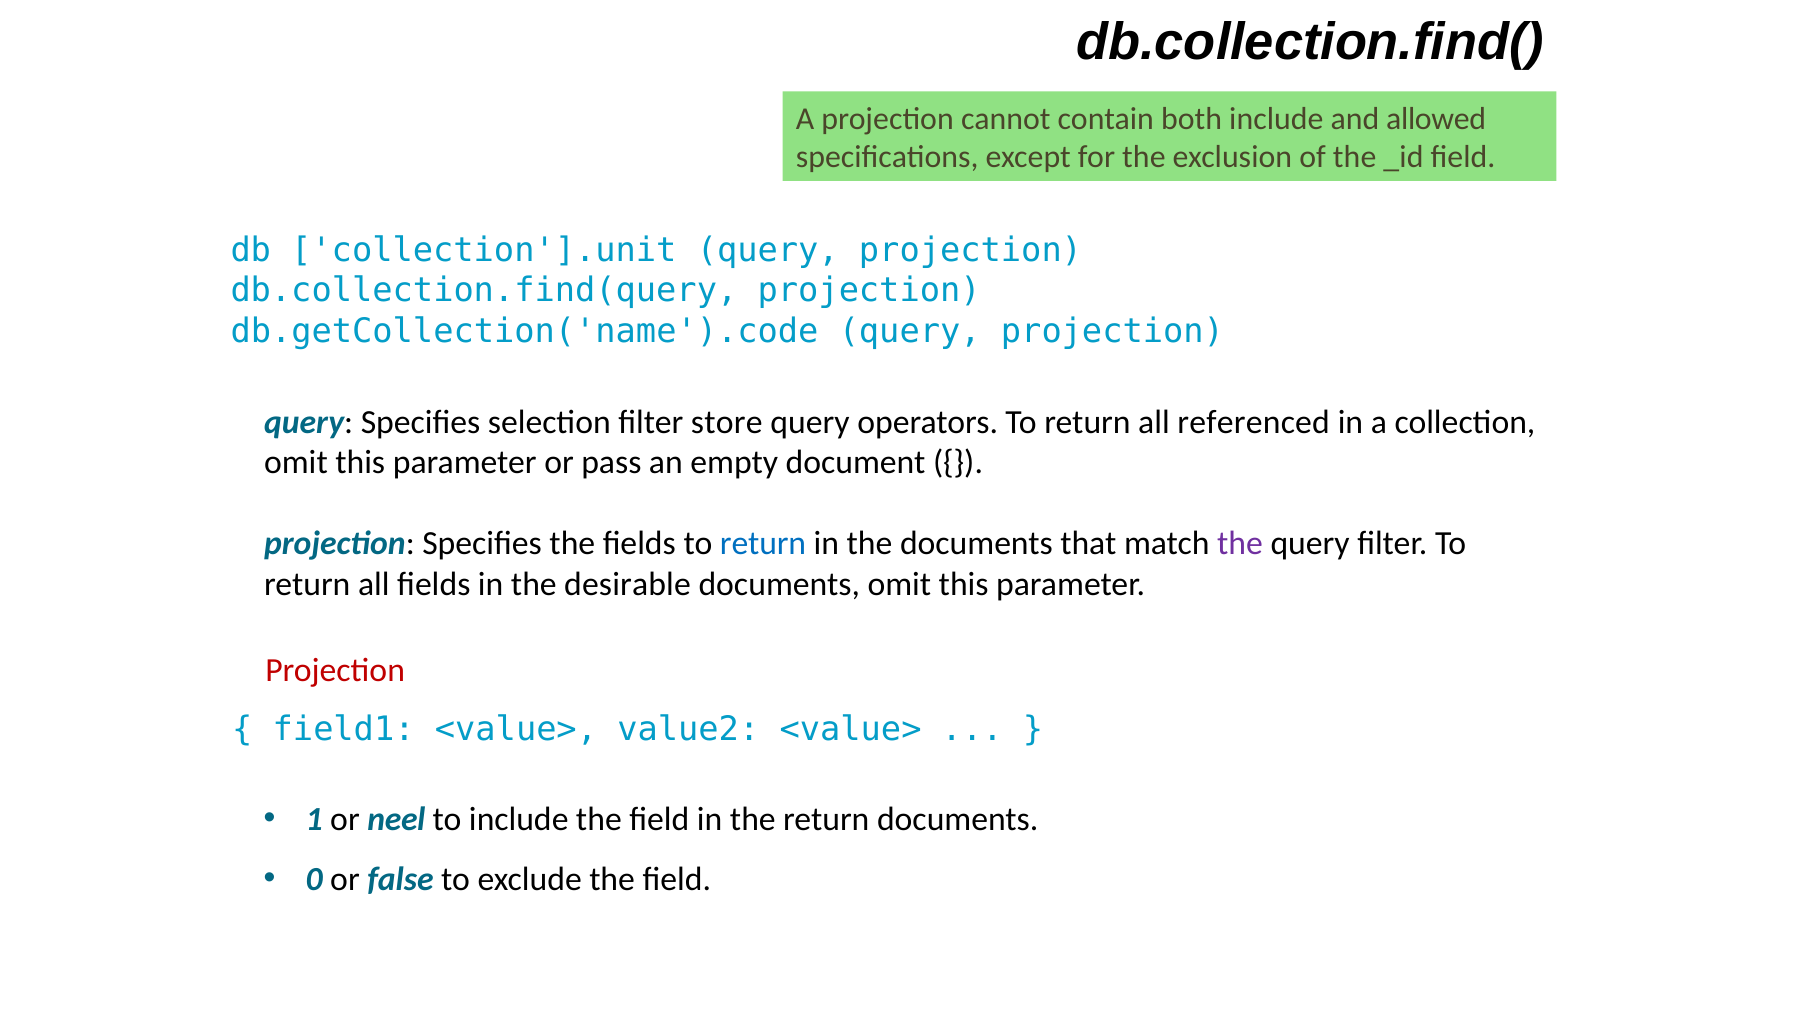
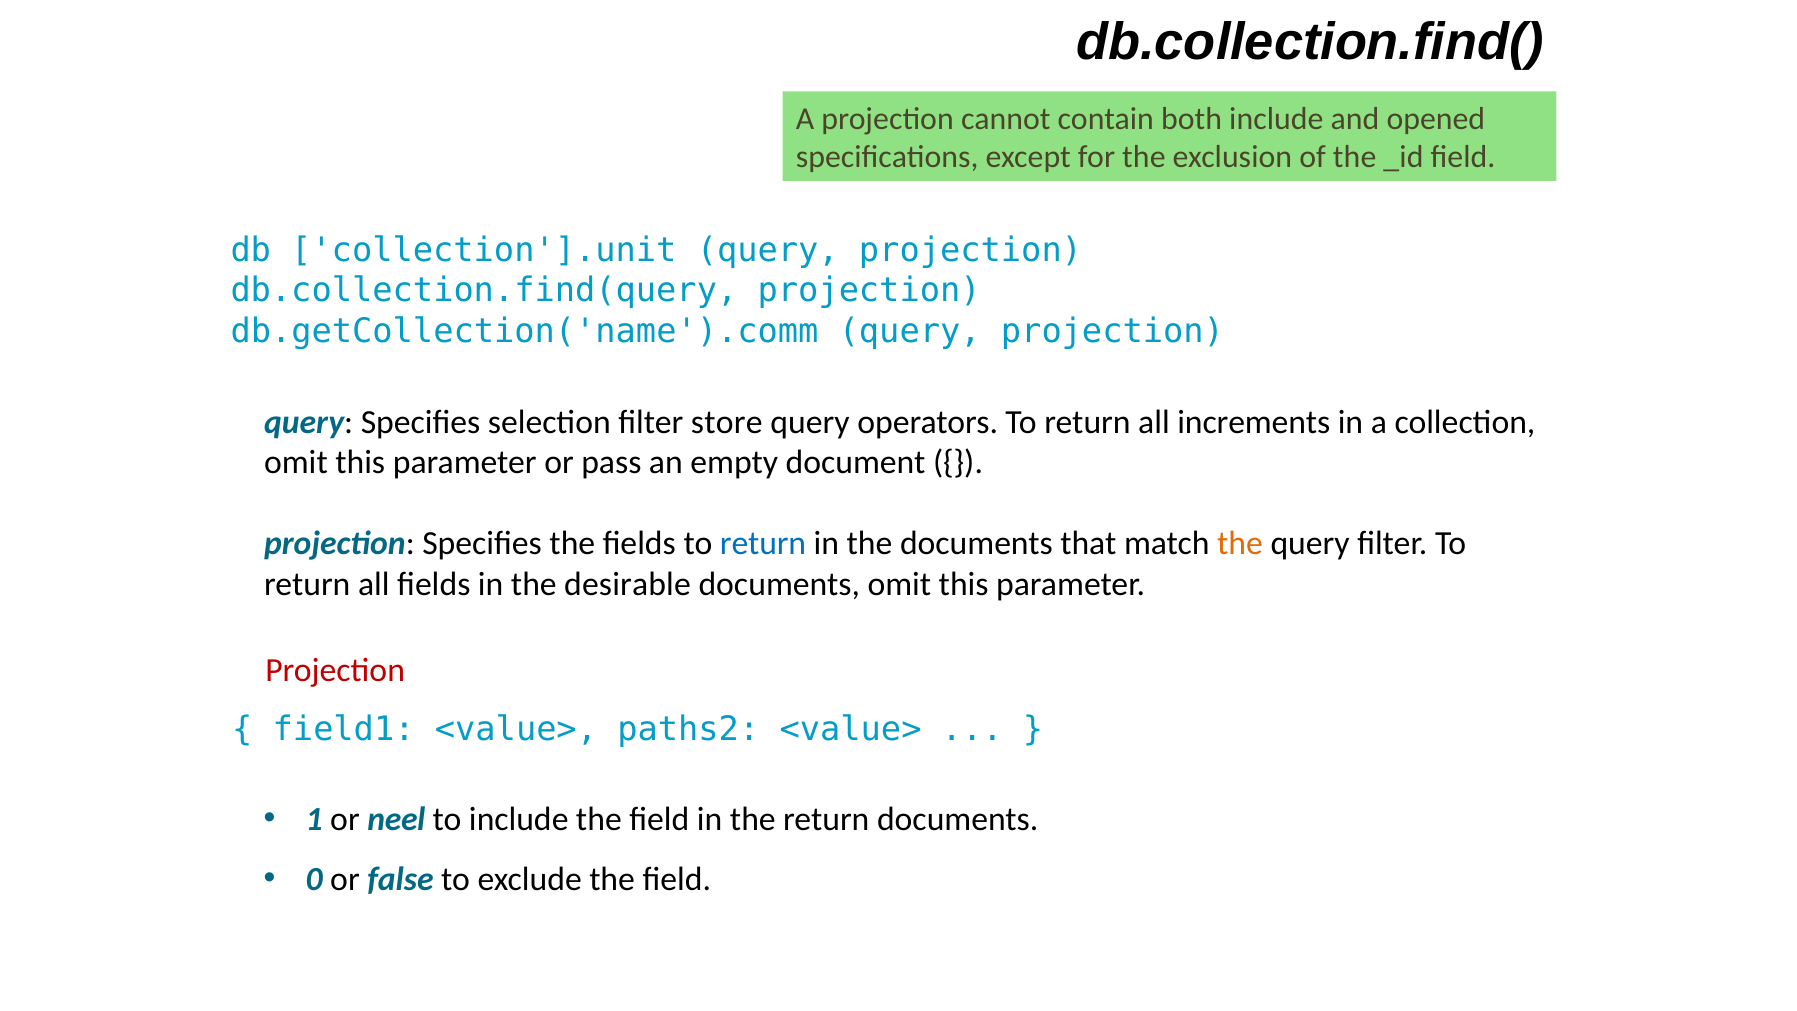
allowed: allowed -> opened
db.getCollection('name').code: db.getCollection('name').code -> db.getCollection('name').comm
referenced: referenced -> increments
the at (1240, 543) colour: purple -> orange
value2: value2 -> paths2
